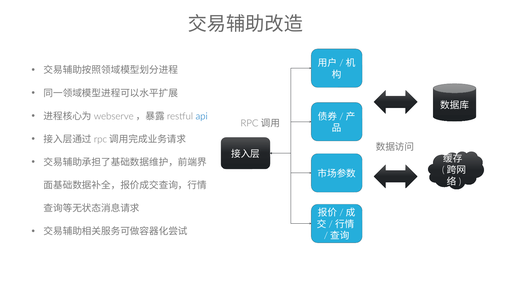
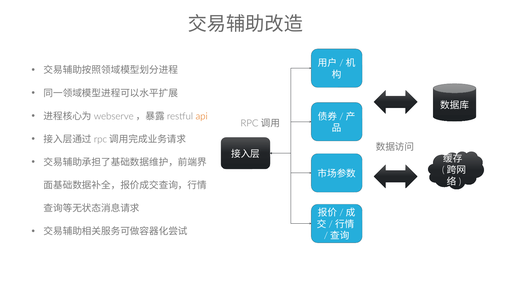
api colour: blue -> orange
